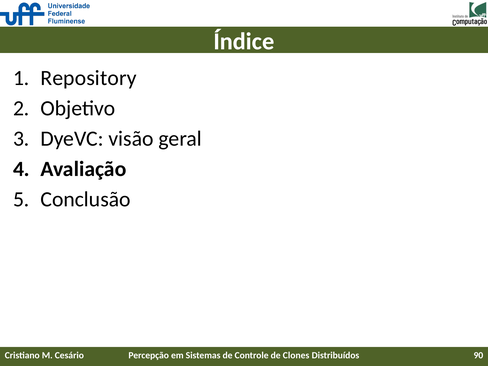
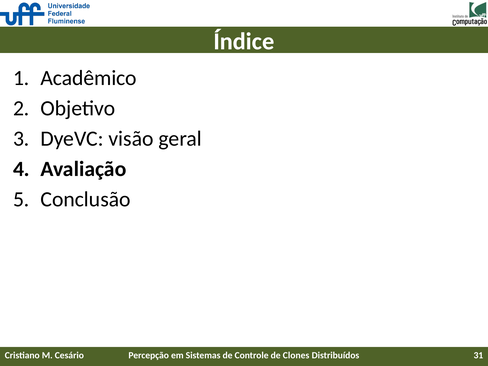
Repository: Repository -> Acadêmico
90: 90 -> 31
